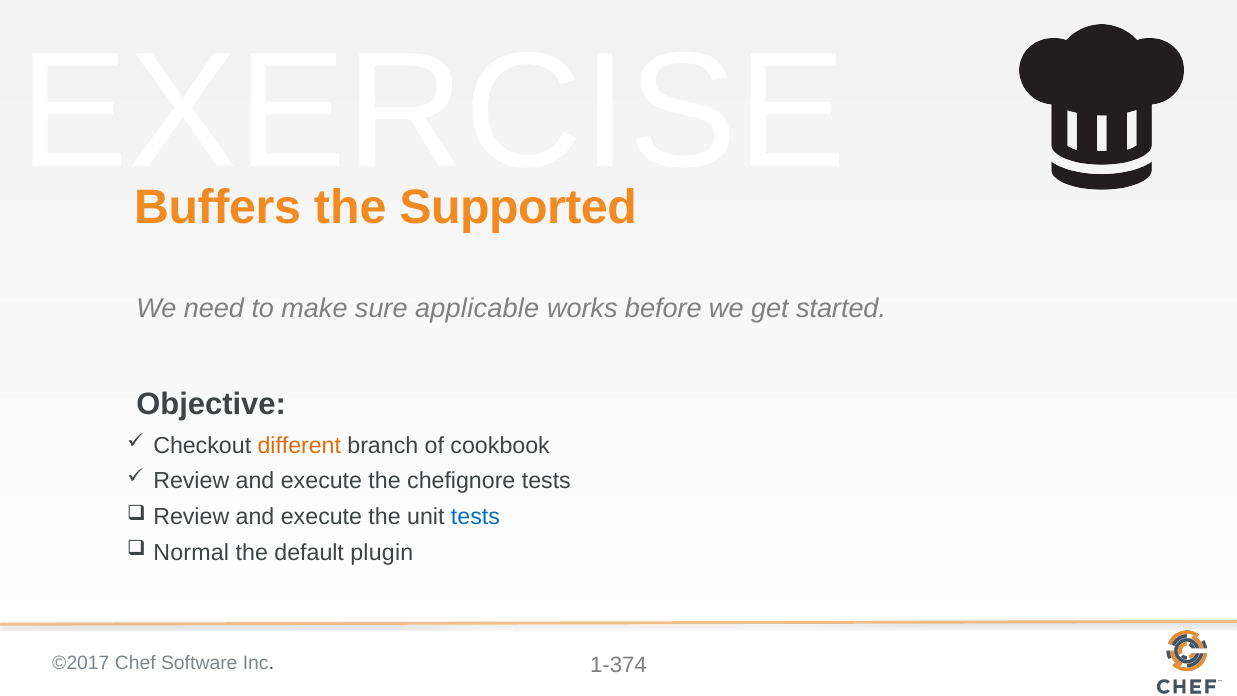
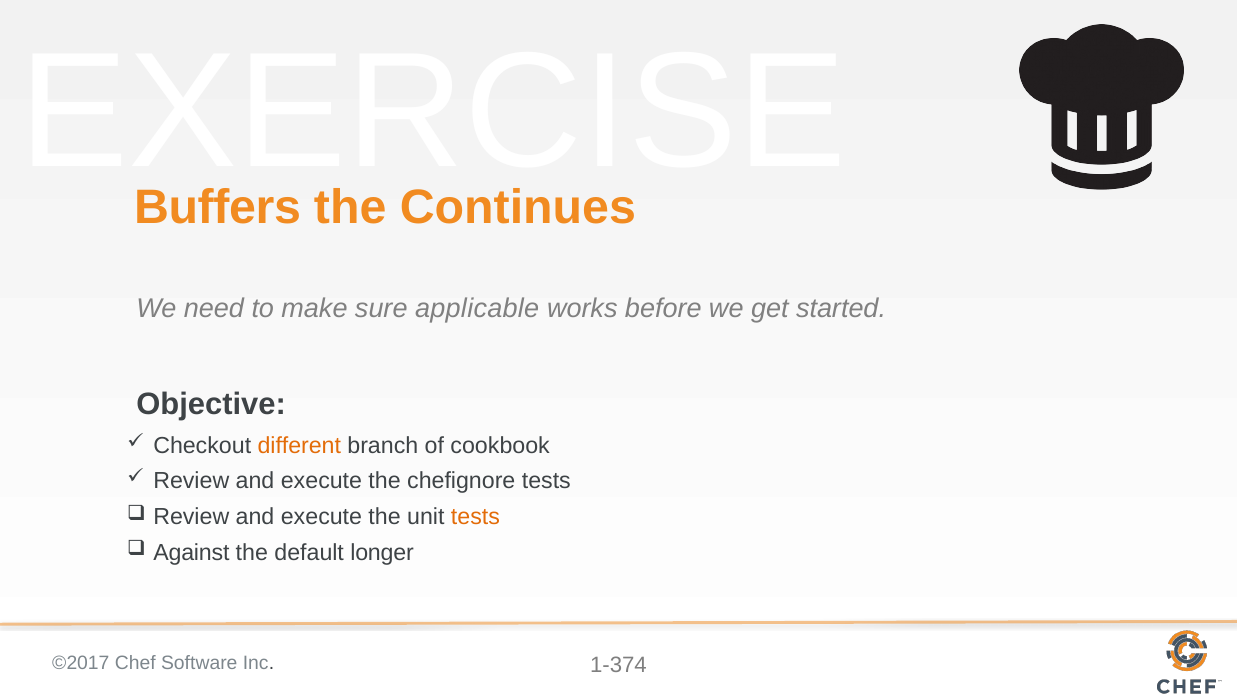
Supported: Supported -> Continues
tests at (475, 517) colour: blue -> orange
Normal: Normal -> Against
plugin: plugin -> longer
